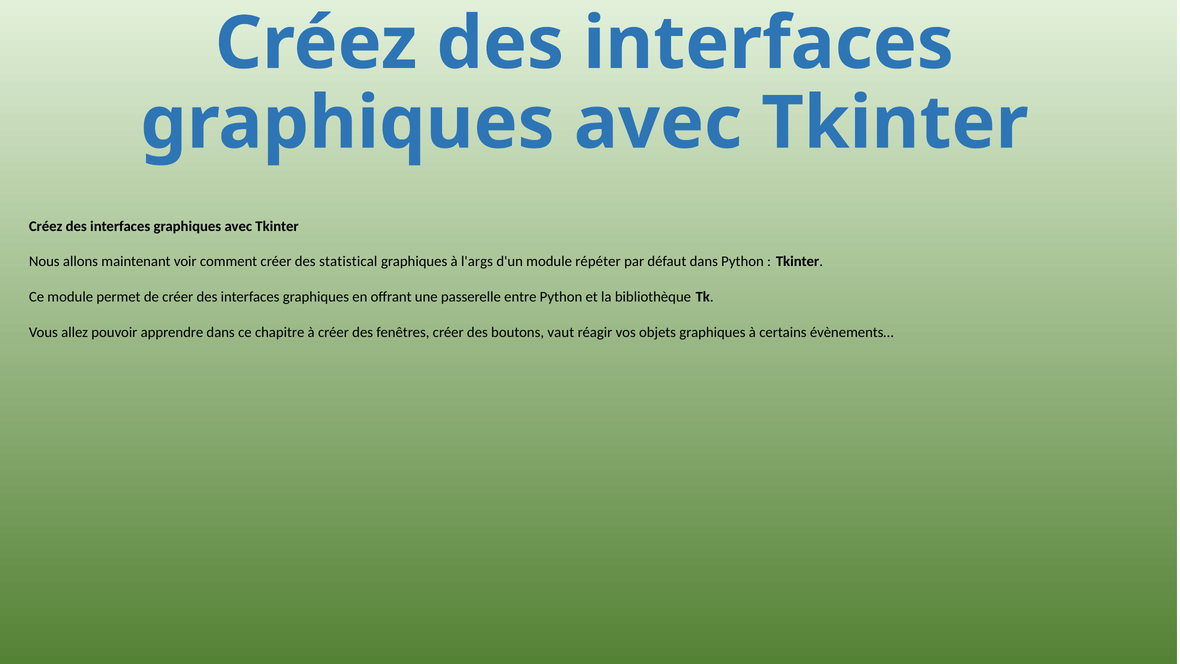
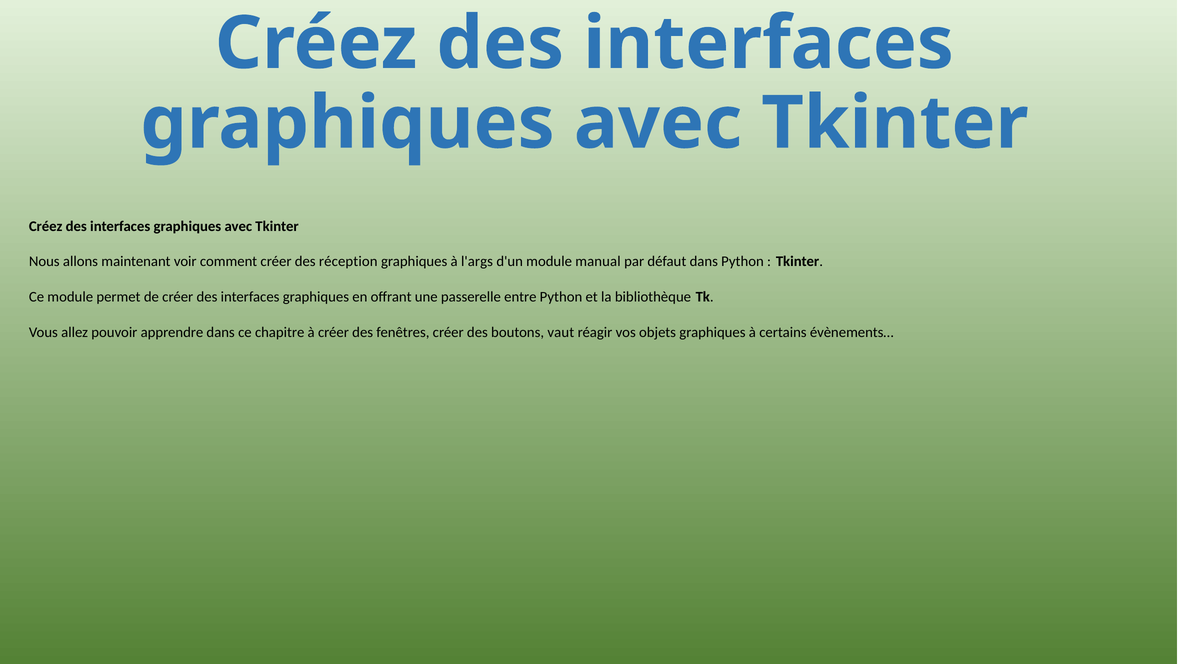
statistical: statistical -> réception
répéter: répéter -> manual
